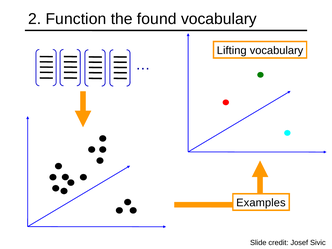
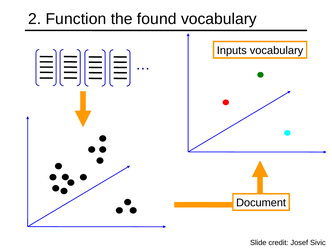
Lifting: Lifting -> Inputs
Examples: Examples -> Document
